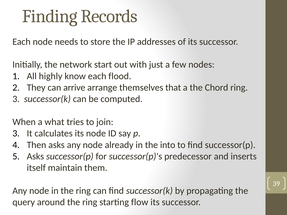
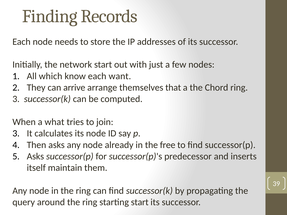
highly: highly -> which
flood: flood -> want
into: into -> free
starting flow: flow -> start
